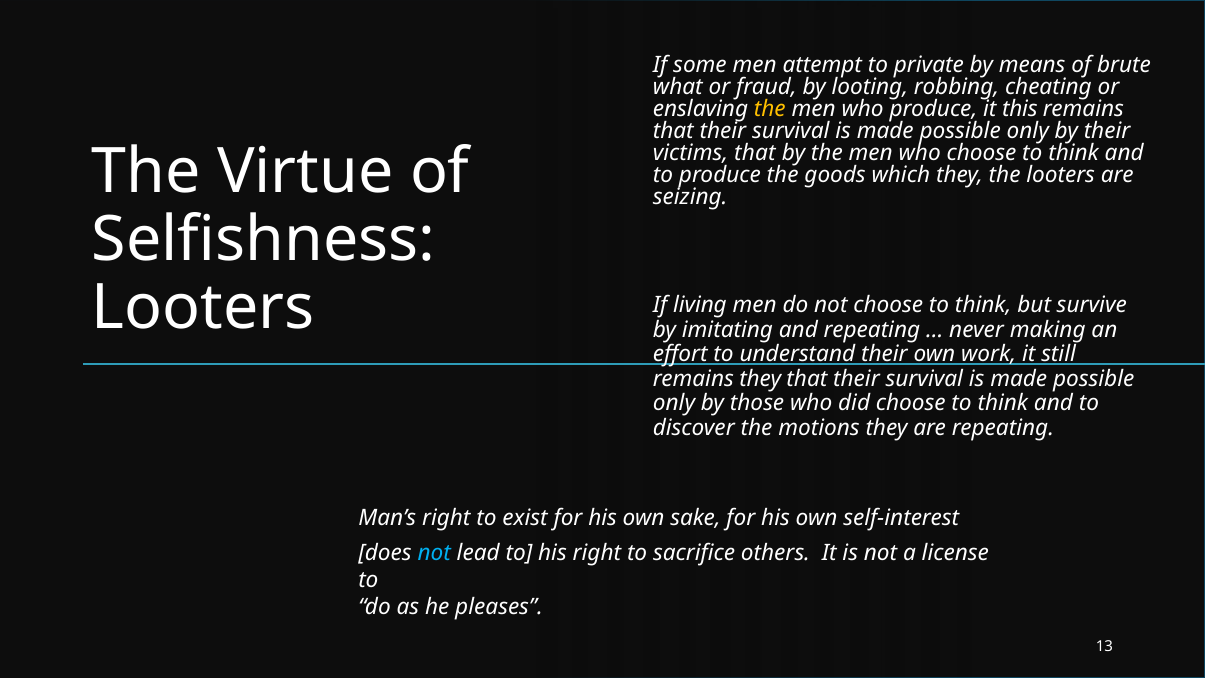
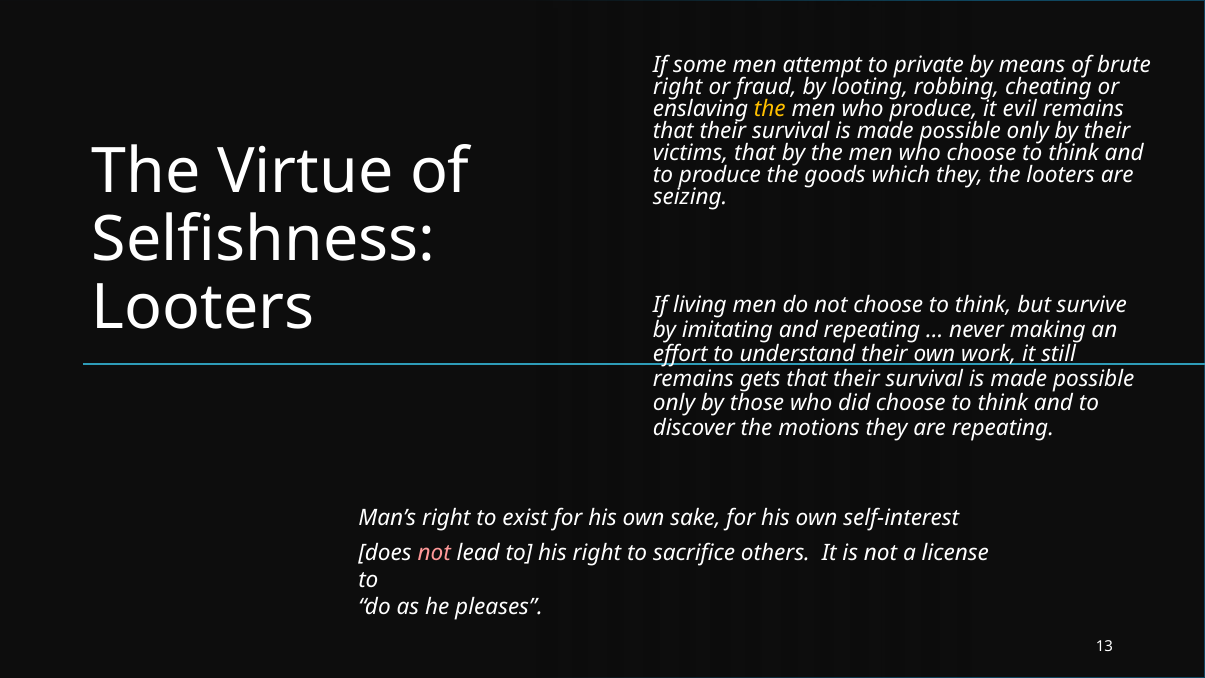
what at (678, 87): what -> right
this: this -> evil
remains they: they -> gets
not at (434, 553) colour: light blue -> pink
